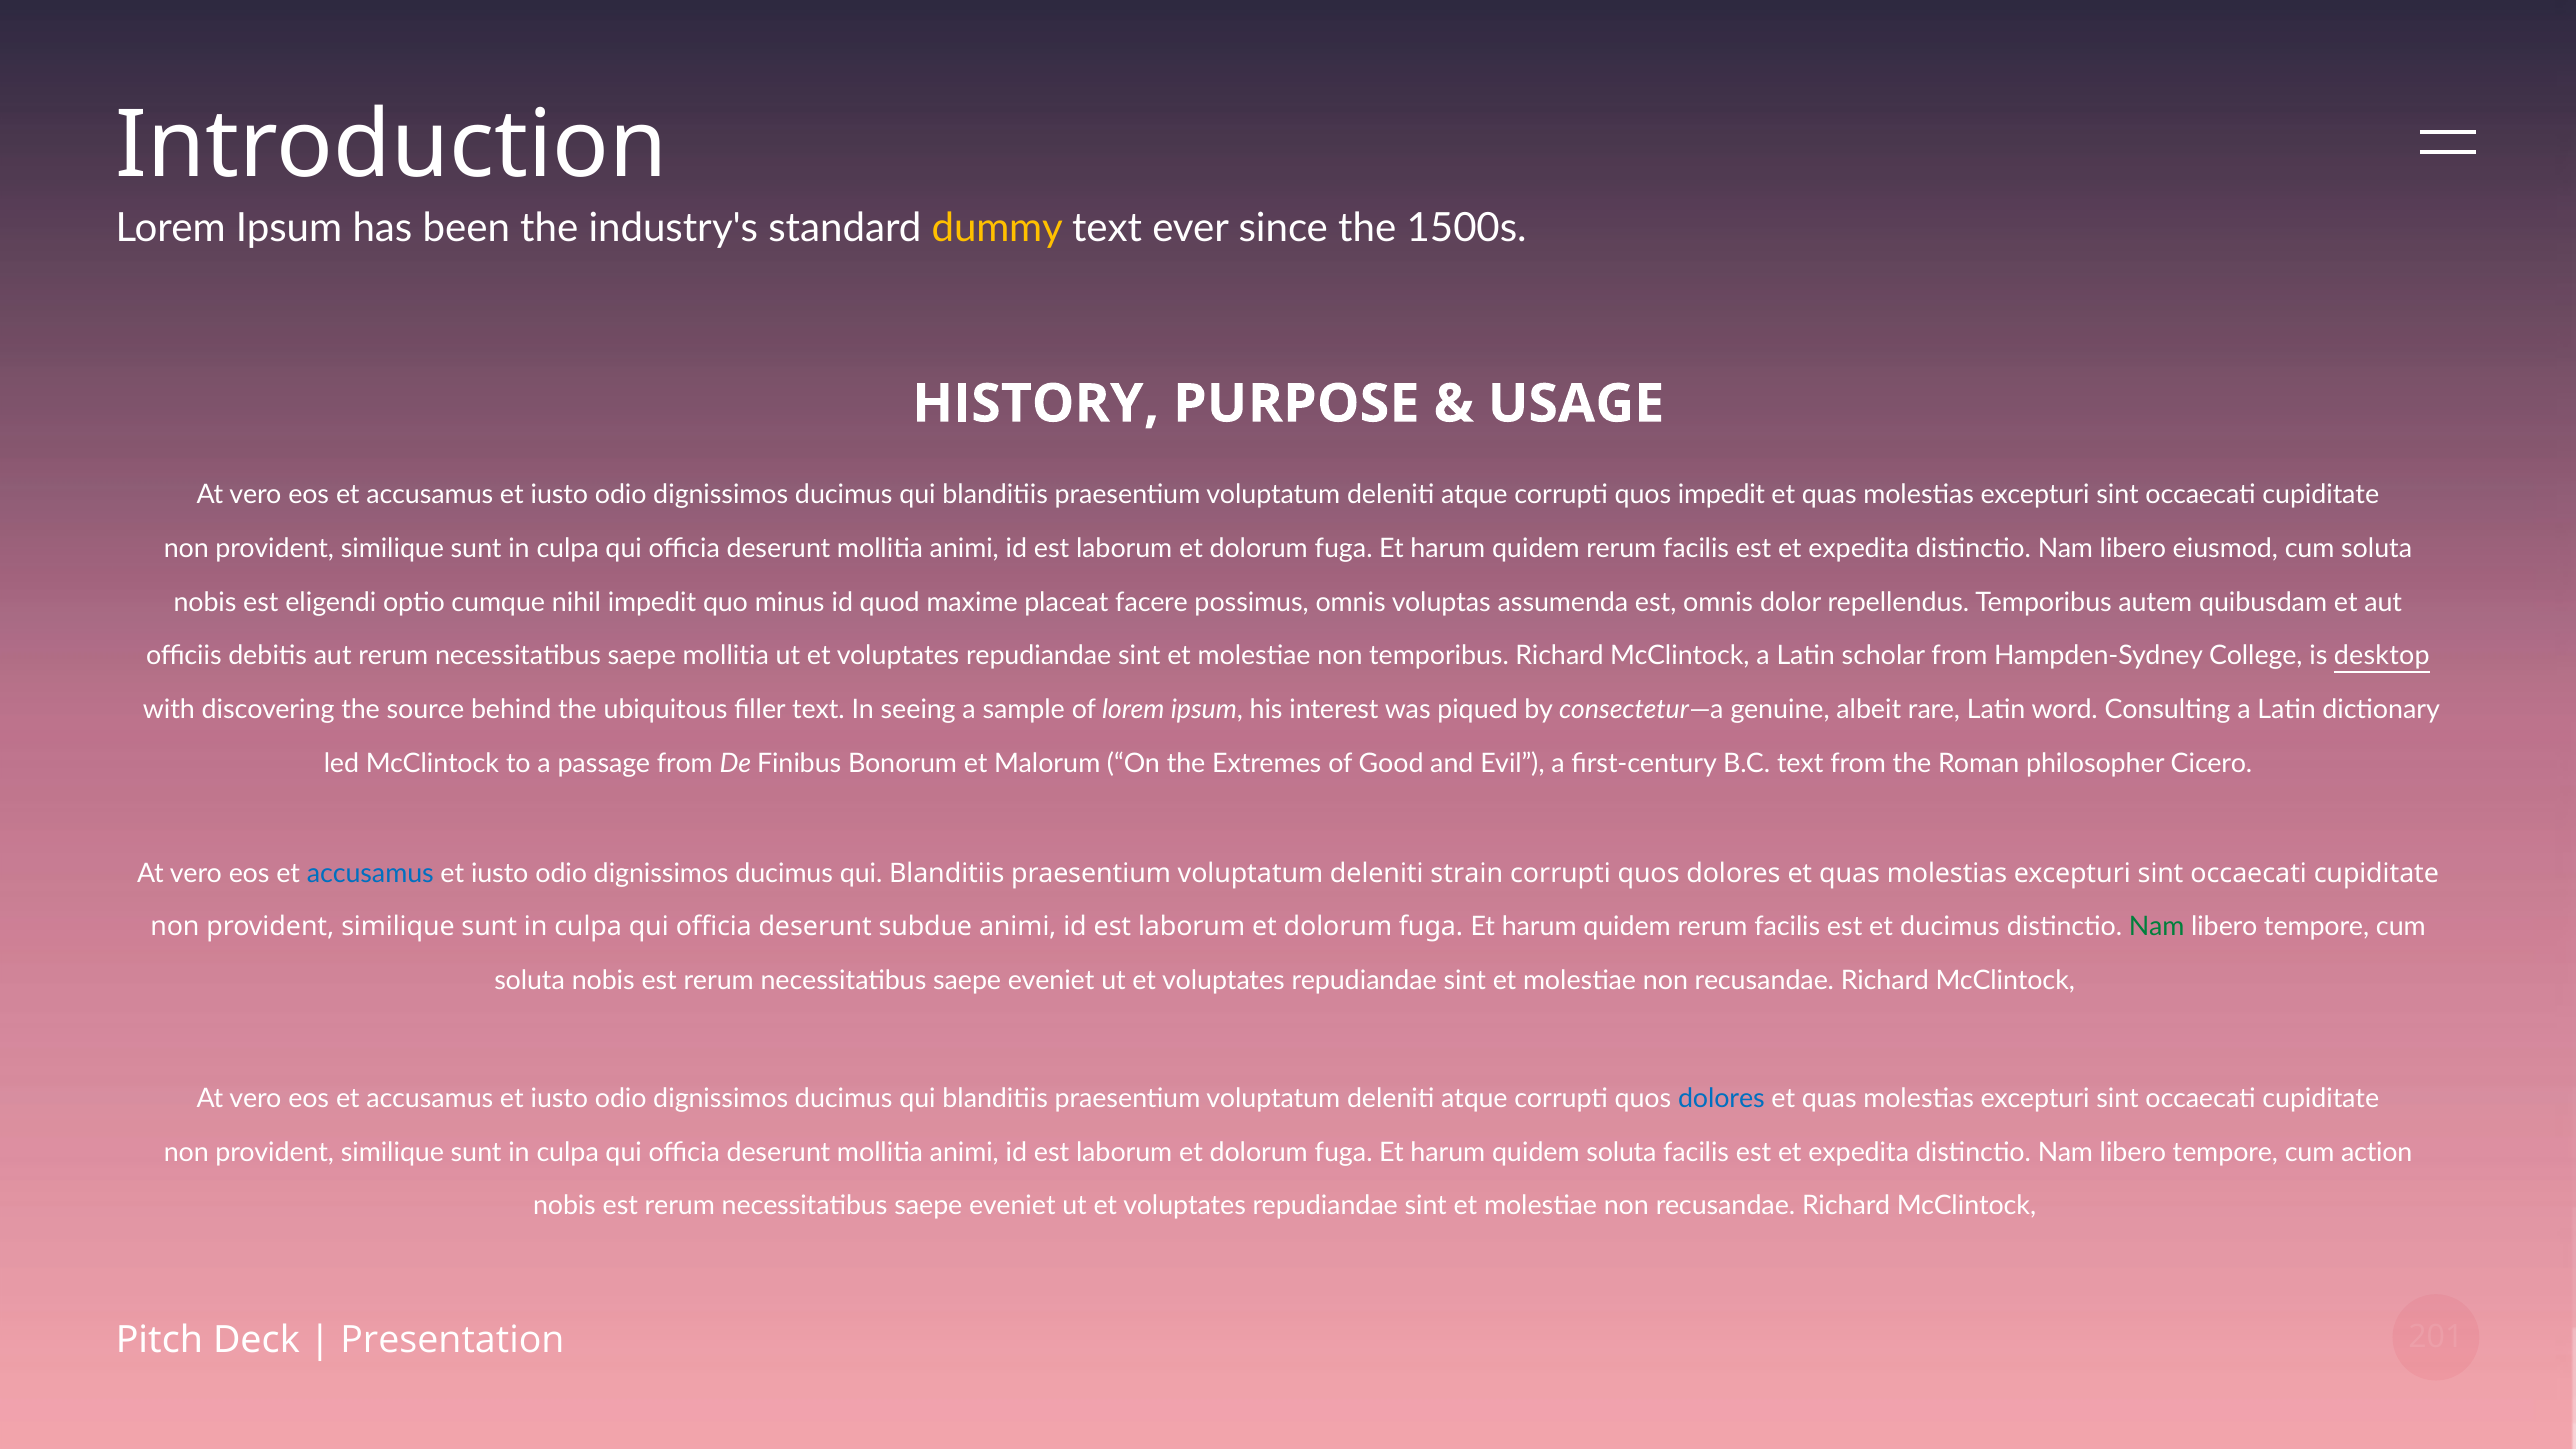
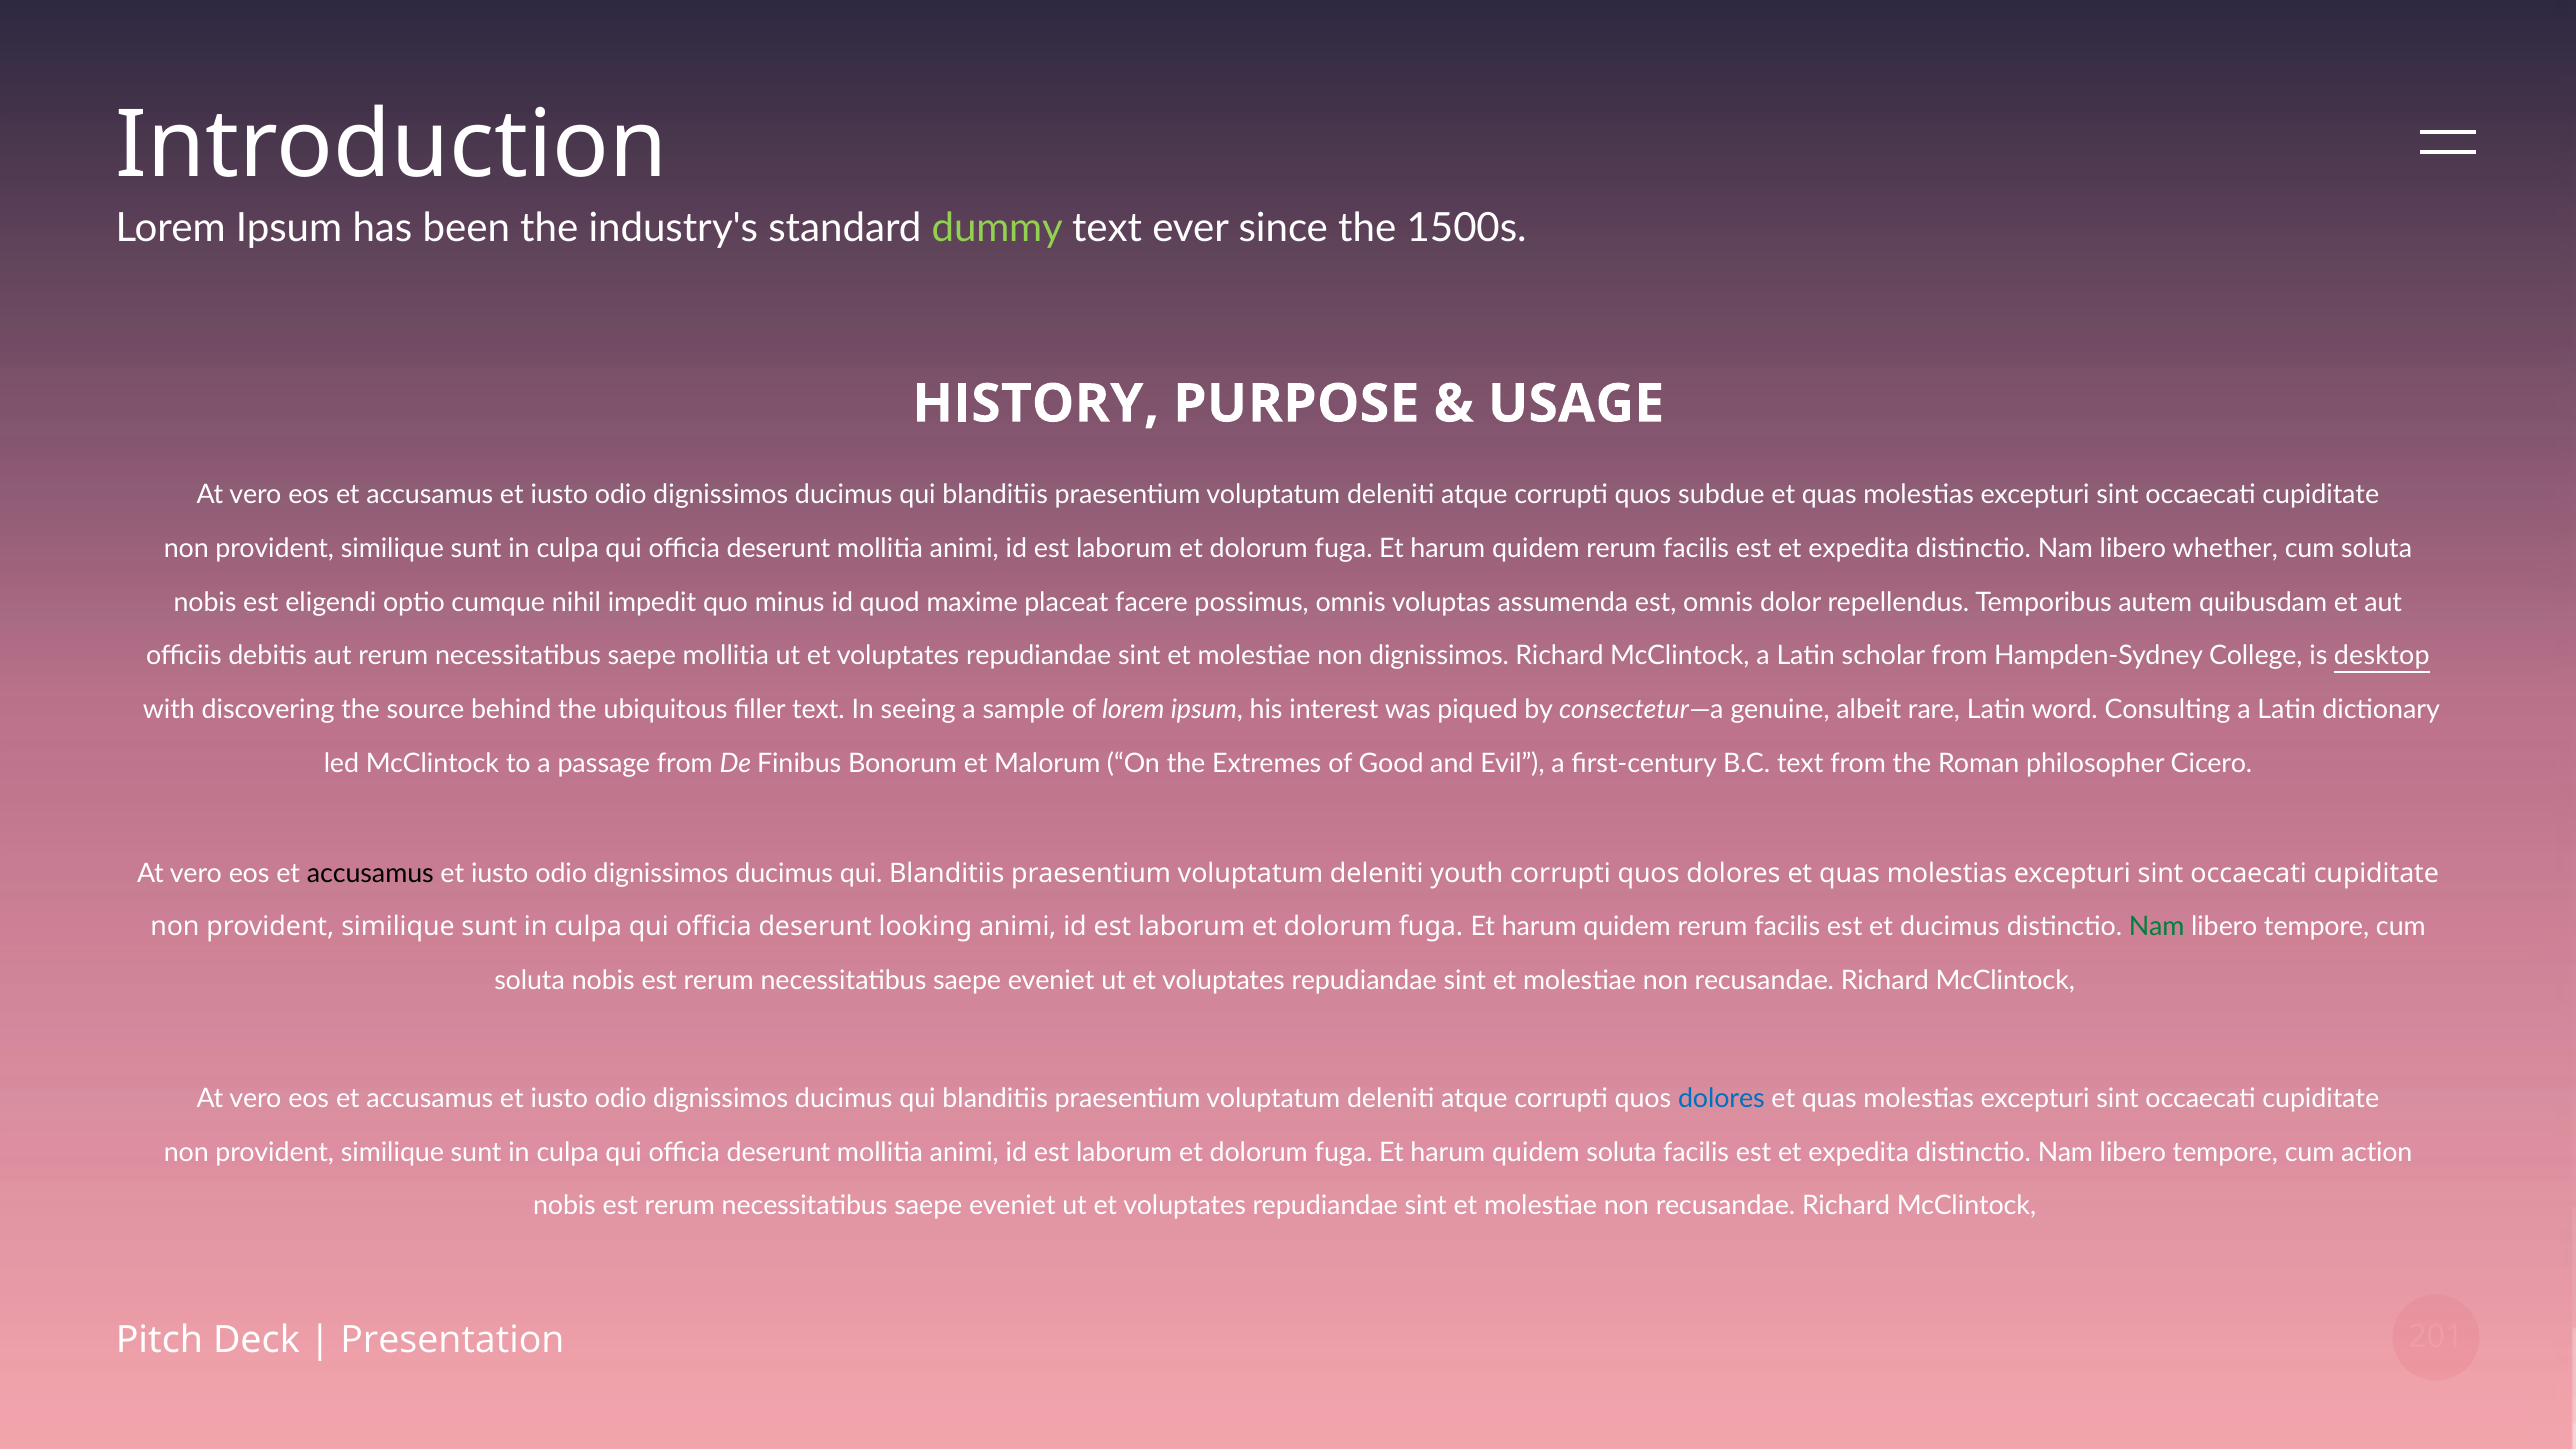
dummy colour: yellow -> light green
quos impedit: impedit -> subdue
eiusmod: eiusmod -> whether
non temporibus: temporibus -> dignissimos
accusamus at (370, 873) colour: blue -> black
strain: strain -> youth
subdue: subdue -> looking
